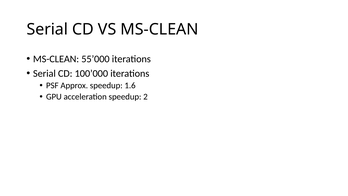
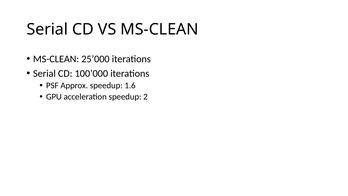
55’000: 55’000 -> 25’000
